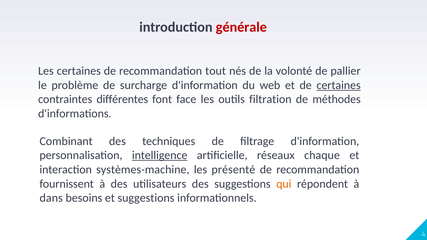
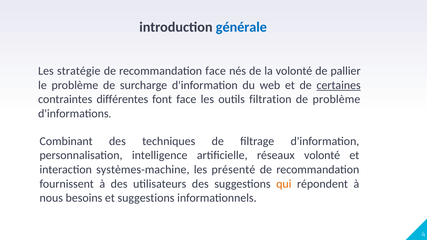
générale colour: red -> blue
Les certaines: certaines -> stratégie
recommandation tout: tout -> face
de méthodes: méthodes -> problème
intelligence underline: present -> none
réseaux chaque: chaque -> volonté
dans: dans -> nous
